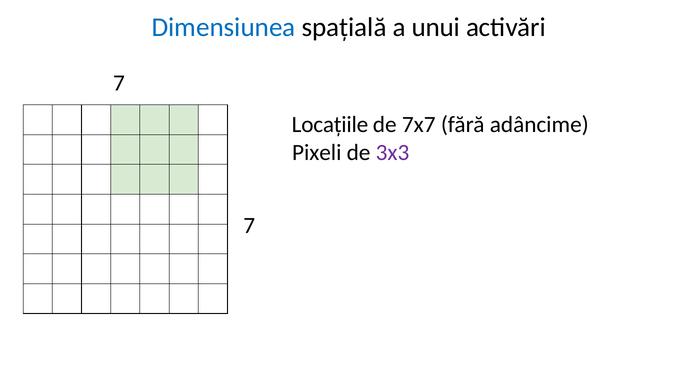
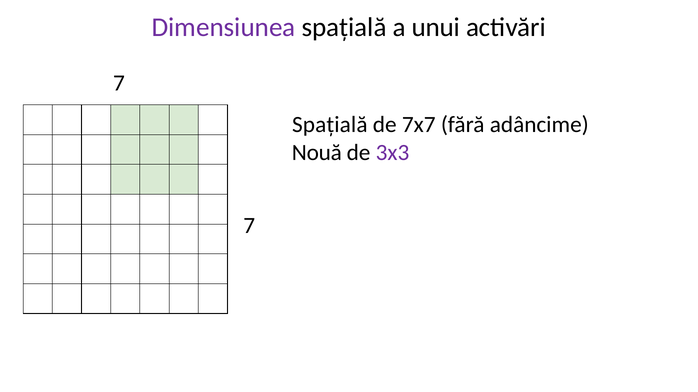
Dimensiunea colour: blue -> purple
Locațiile at (330, 125): Locațiile -> Spațială
Pixeli: Pixeli -> Nouă
